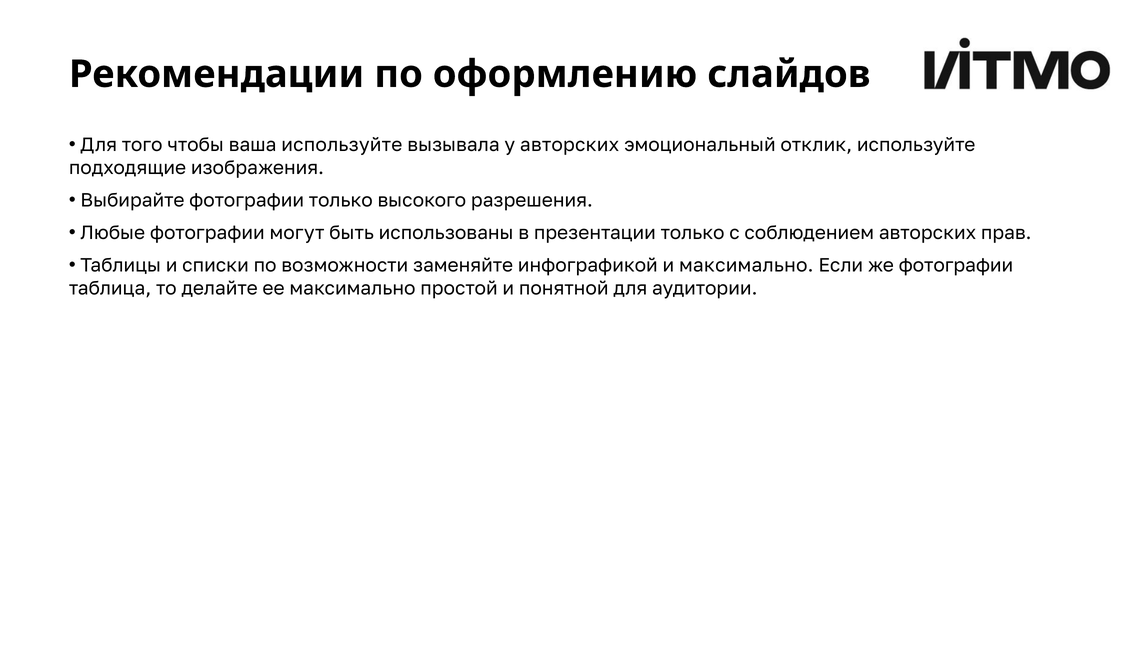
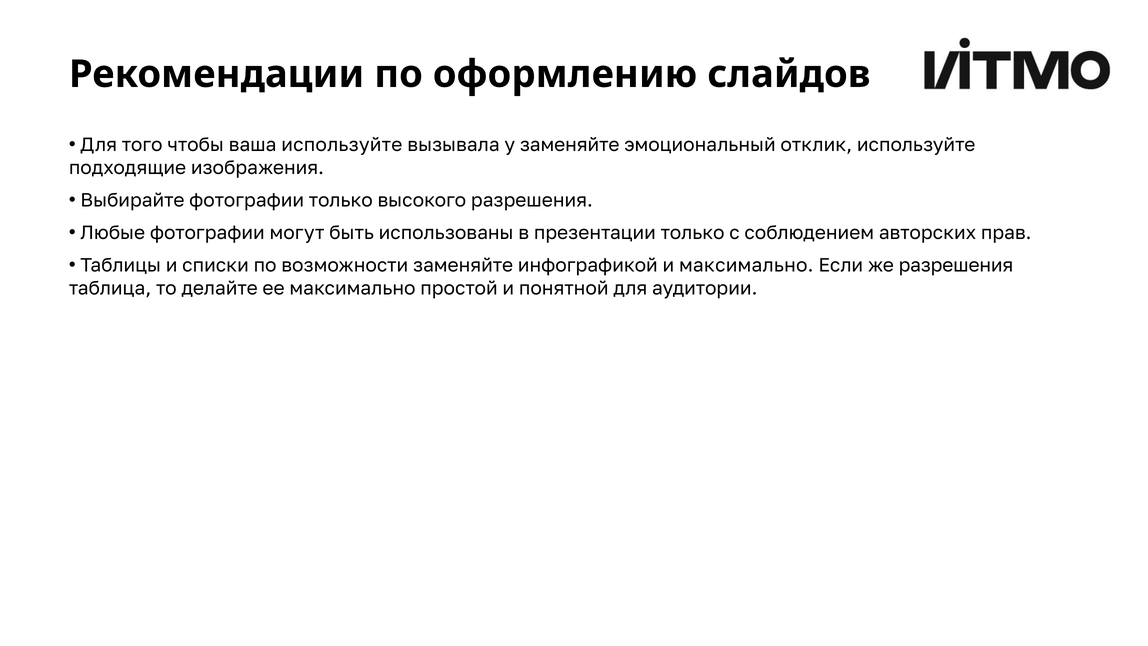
у авторских: авторских -> заменяйте
же фотографии: фотографии -> разрешения
